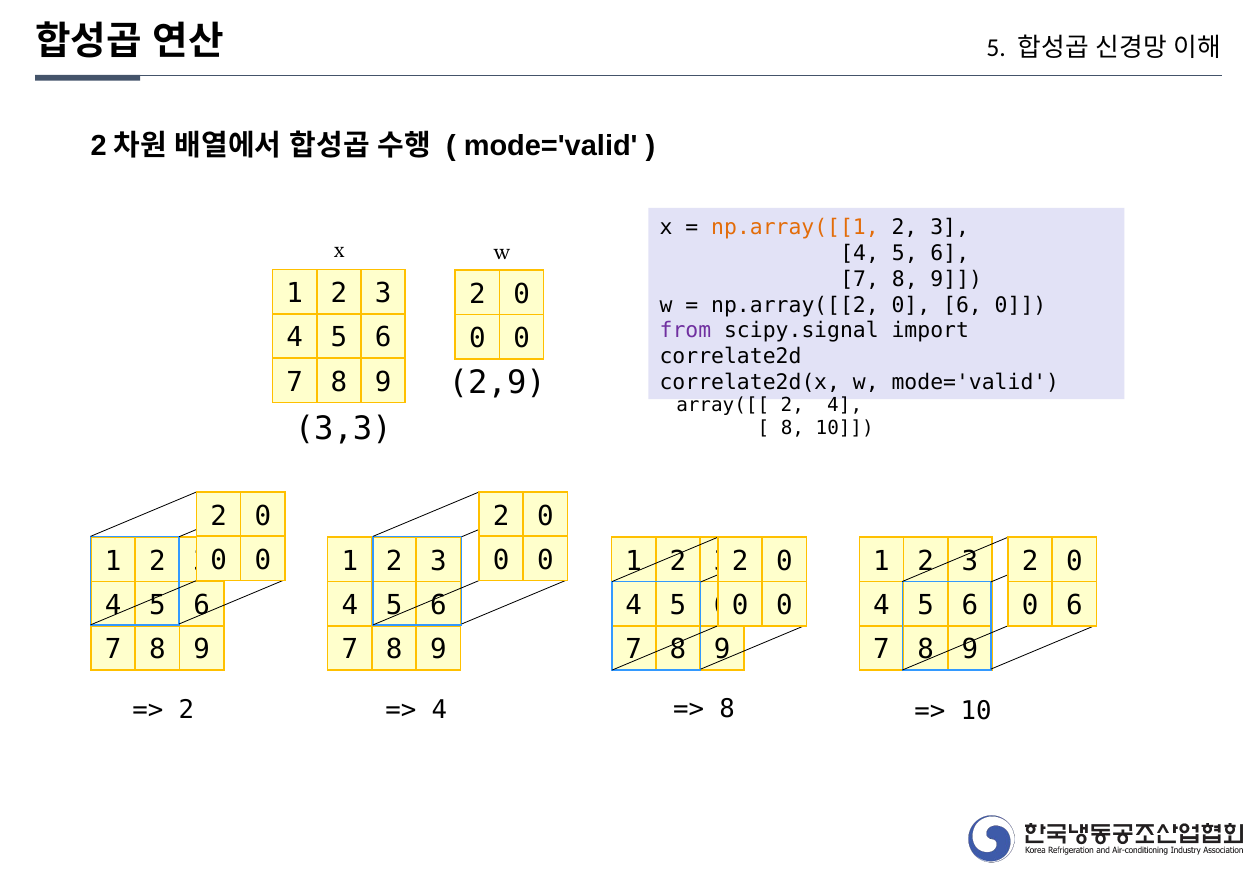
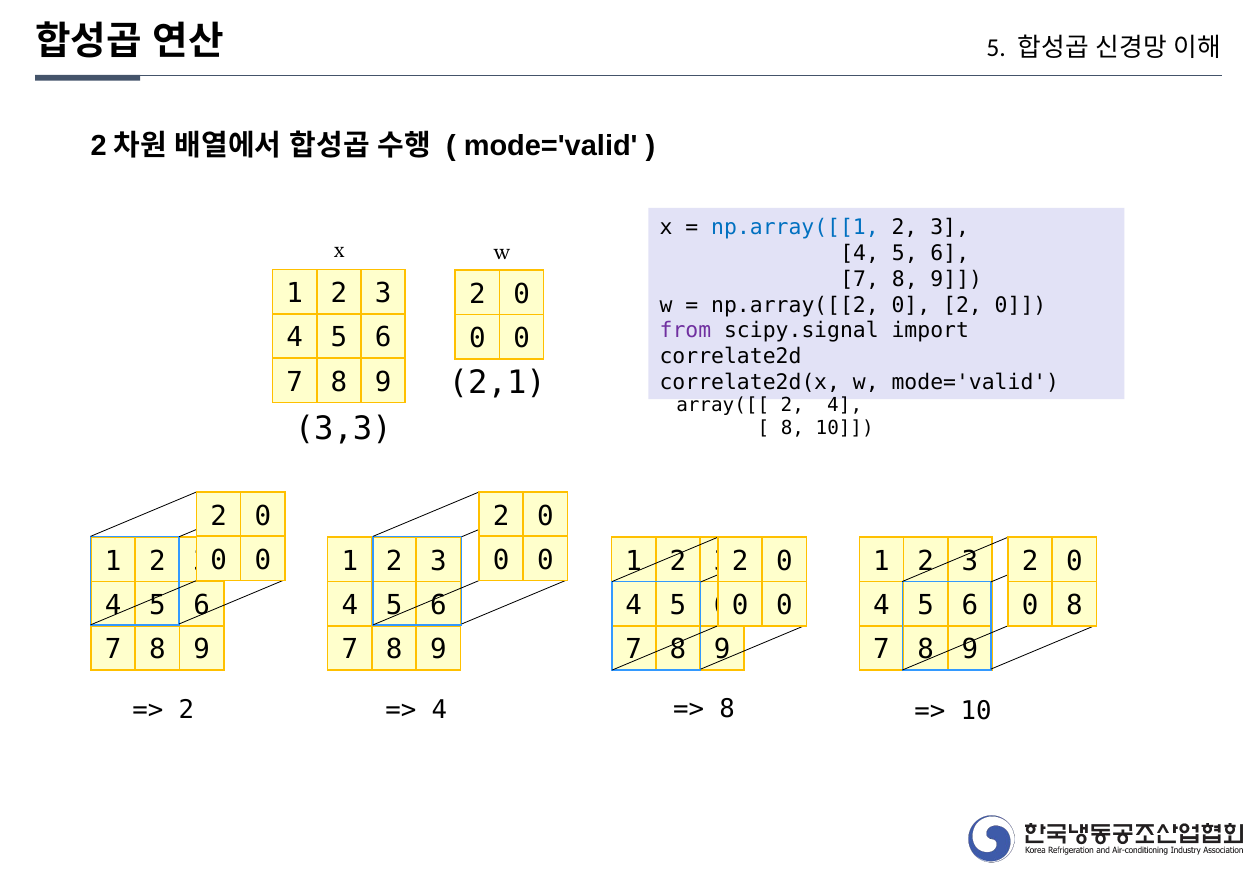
np.array([[1 colour: orange -> blue
np.array([[2 0 6: 6 -> 2
2,9: 2,9 -> 2,1
6 at (1074, 605): 6 -> 8
